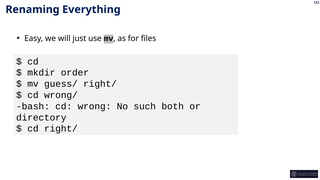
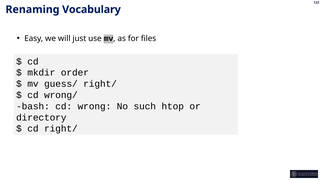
Everything: Everything -> Vocabulary
both: both -> htop
